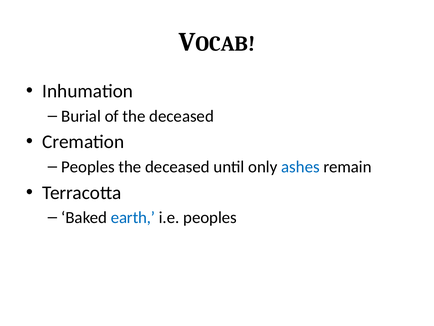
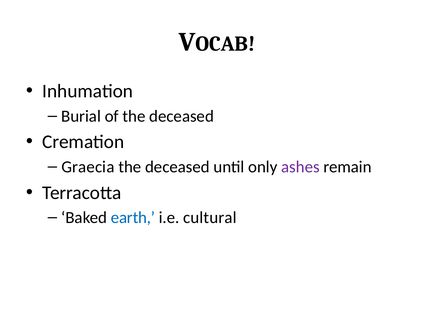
Peoples at (88, 167): Peoples -> Graecia
ashes colour: blue -> purple
i.e peoples: peoples -> cultural
